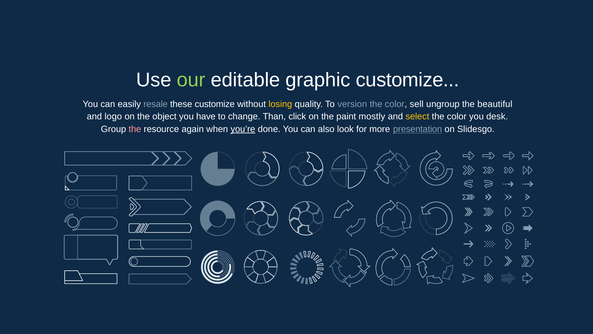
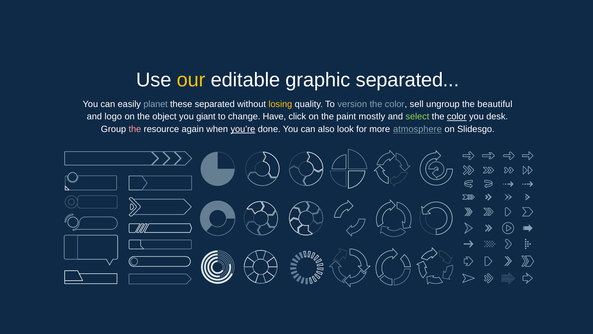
our colour: light green -> yellow
graphic customize: customize -> separated
resale: resale -> planet
these customize: customize -> separated
have: have -> giant
Than: Than -> Have
select colour: yellow -> light green
color at (457, 117) underline: none -> present
presentation: presentation -> atmosphere
